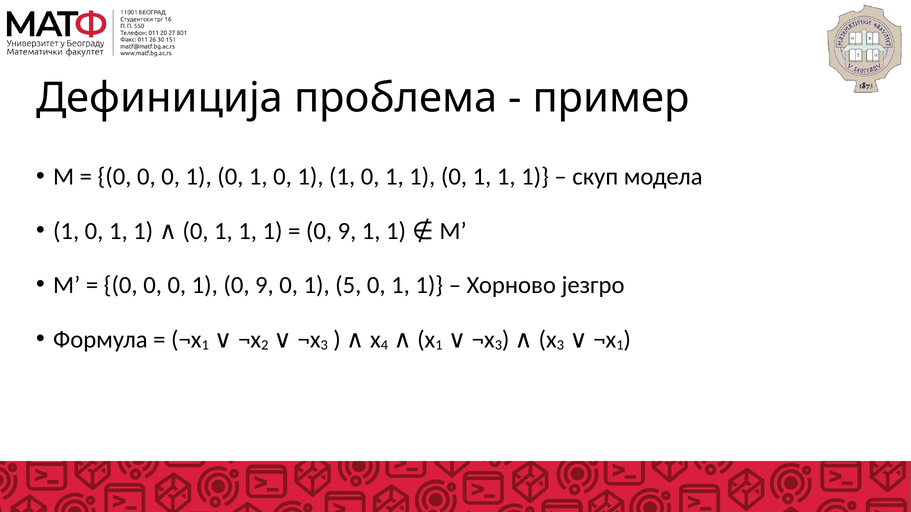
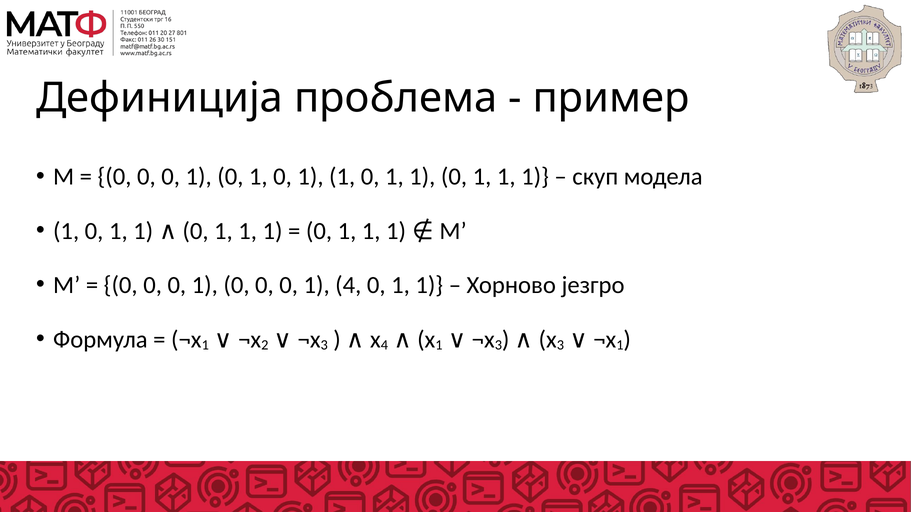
9 at (347, 231): 9 -> 1
1 0 9: 9 -> 0
1 5: 5 -> 4
